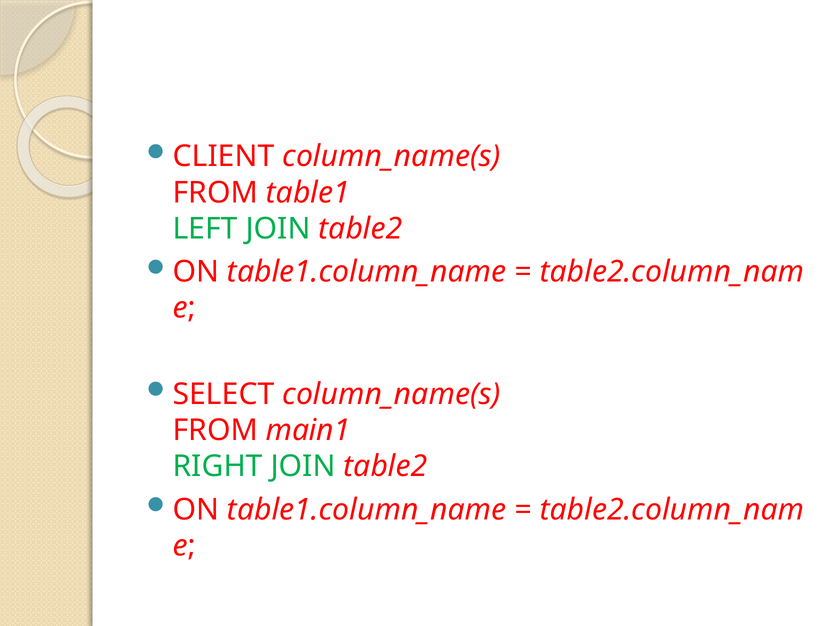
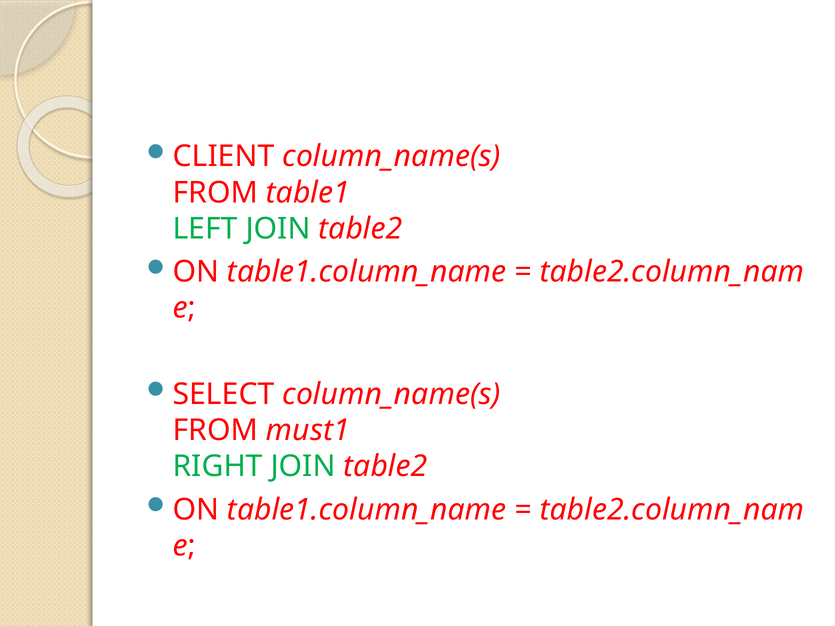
main1: main1 -> must1
